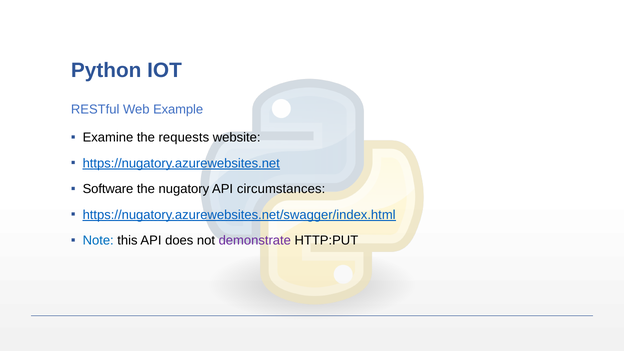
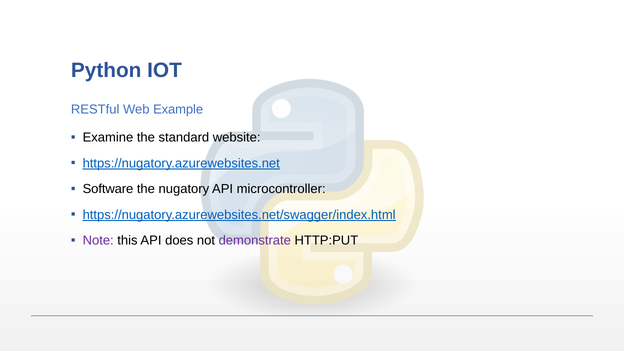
requests: requests -> standard
circumstances: circumstances -> microcontroller
Note colour: blue -> purple
